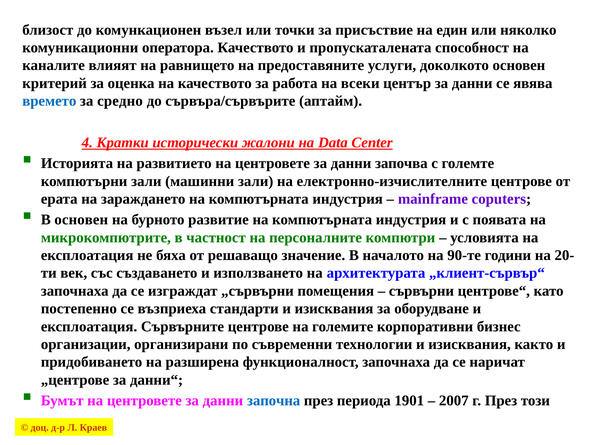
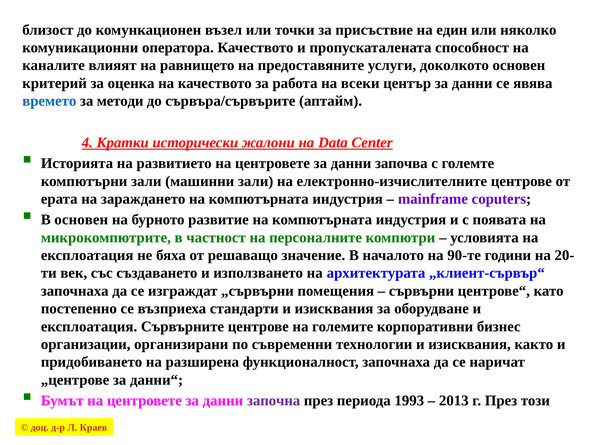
средно: средно -> методи
започна colour: blue -> purple
1901: 1901 -> 1993
2007: 2007 -> 2013
